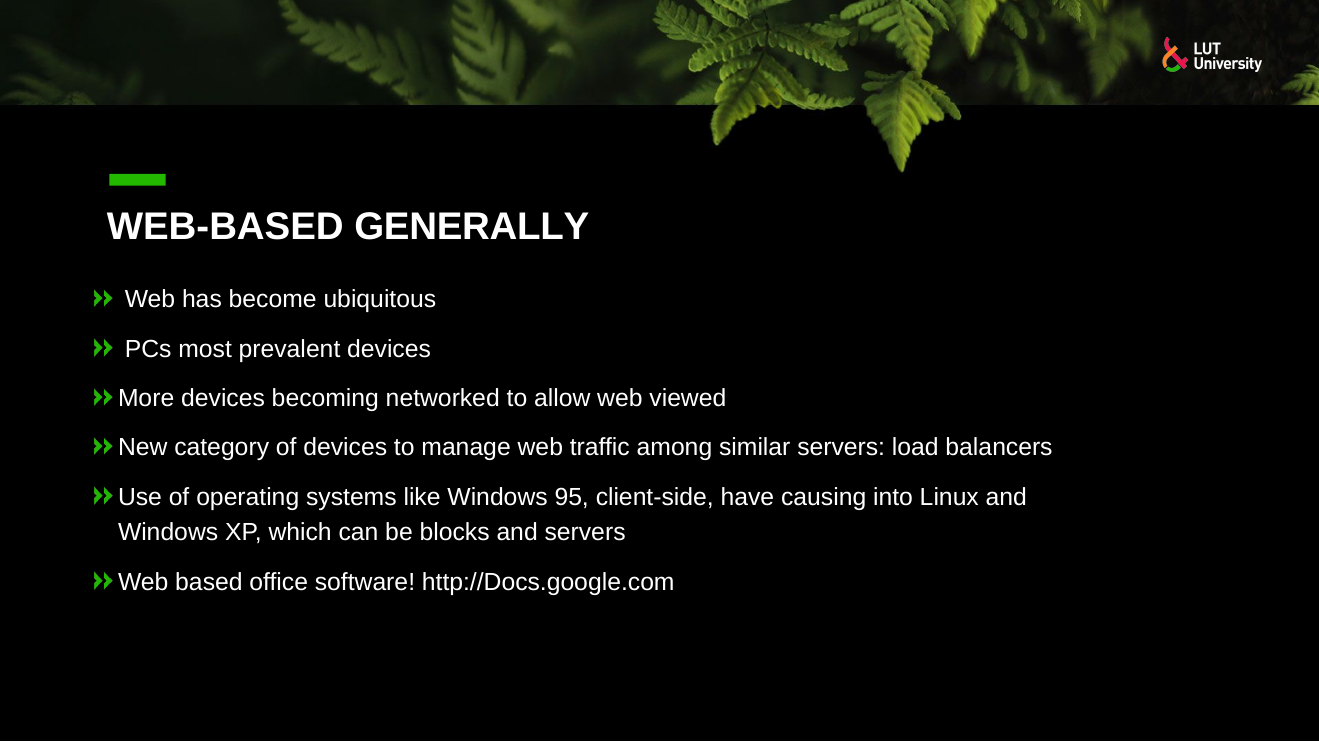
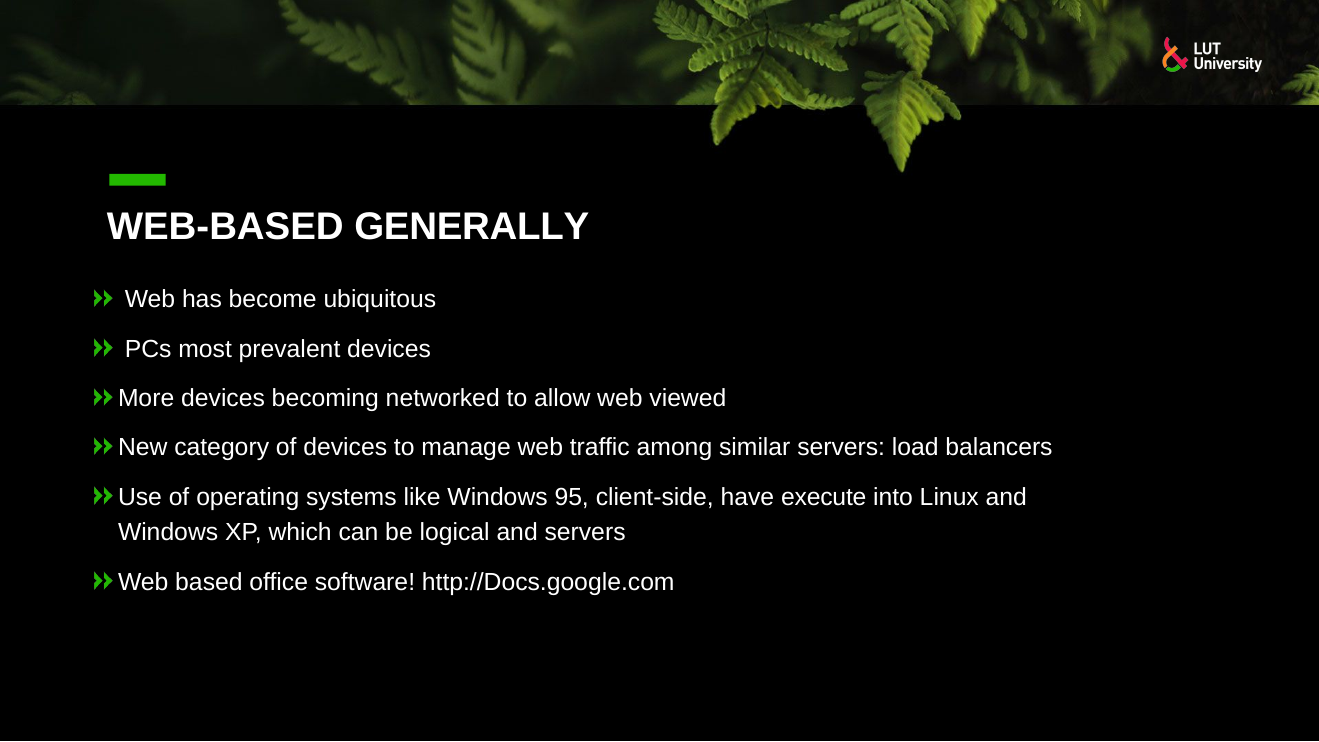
causing: causing -> execute
blocks: blocks -> logical
